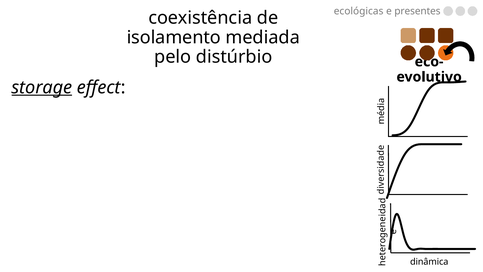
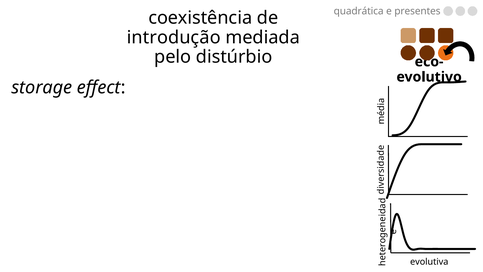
ecológicas: ecológicas -> quadrática
isolamento at (174, 37): isolamento -> introdução
storage underline: present -> none
dinâmica: dinâmica -> evolutiva
